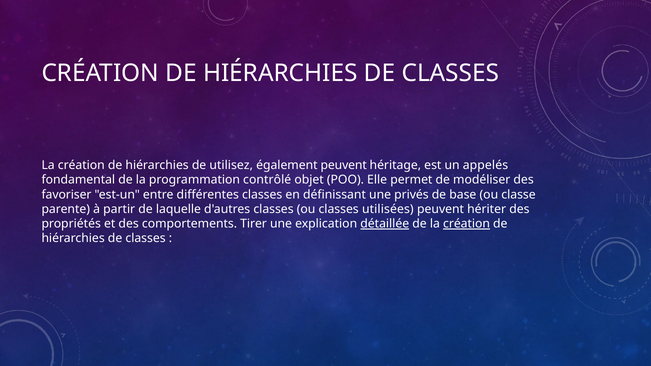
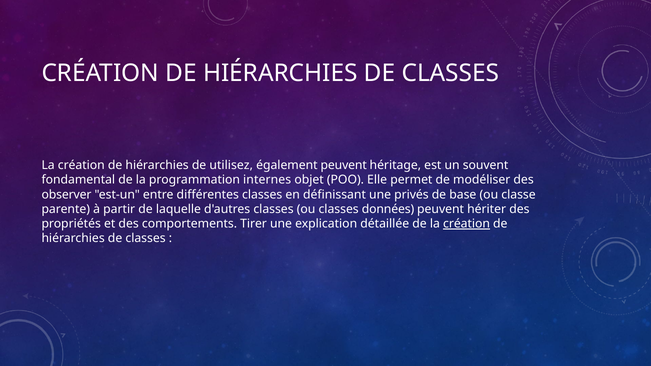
appelés: appelés -> souvent
contrôlé: contrôlé -> internes
favoriser: favoriser -> observer
utilisées: utilisées -> données
détaillée underline: present -> none
